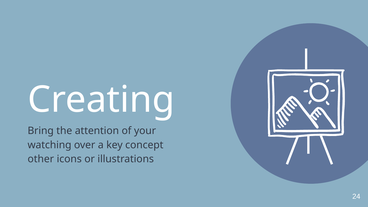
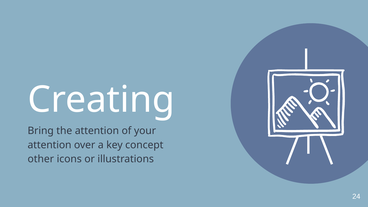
watching at (50, 145): watching -> attention
